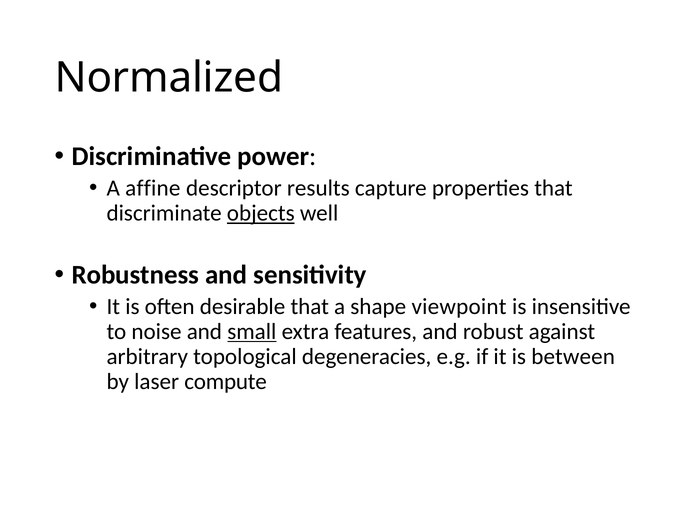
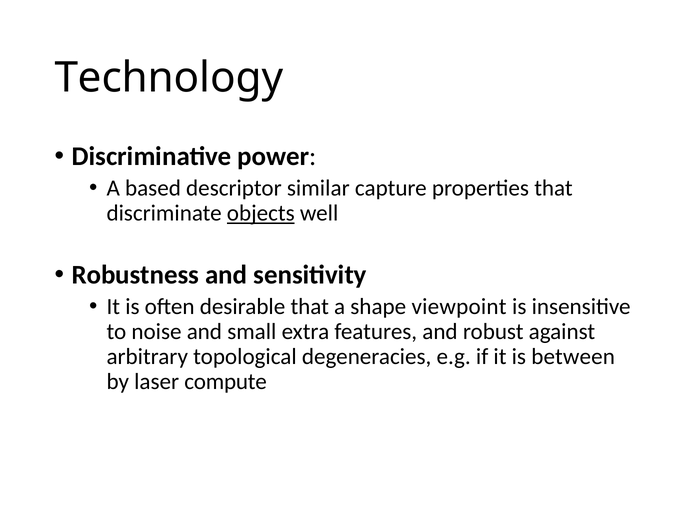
Normalized: Normalized -> Technology
affine: affine -> based
results: results -> similar
small underline: present -> none
